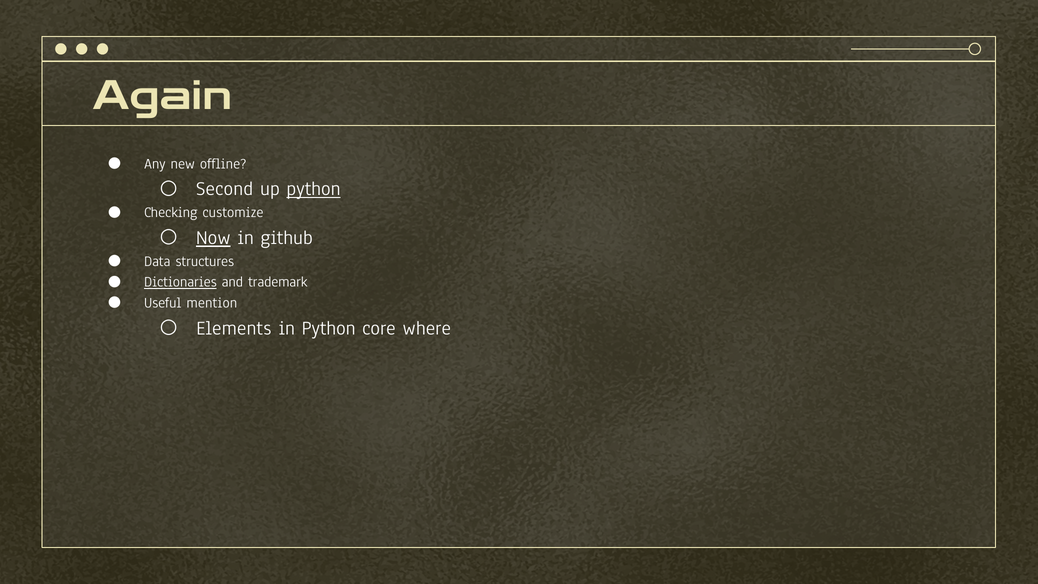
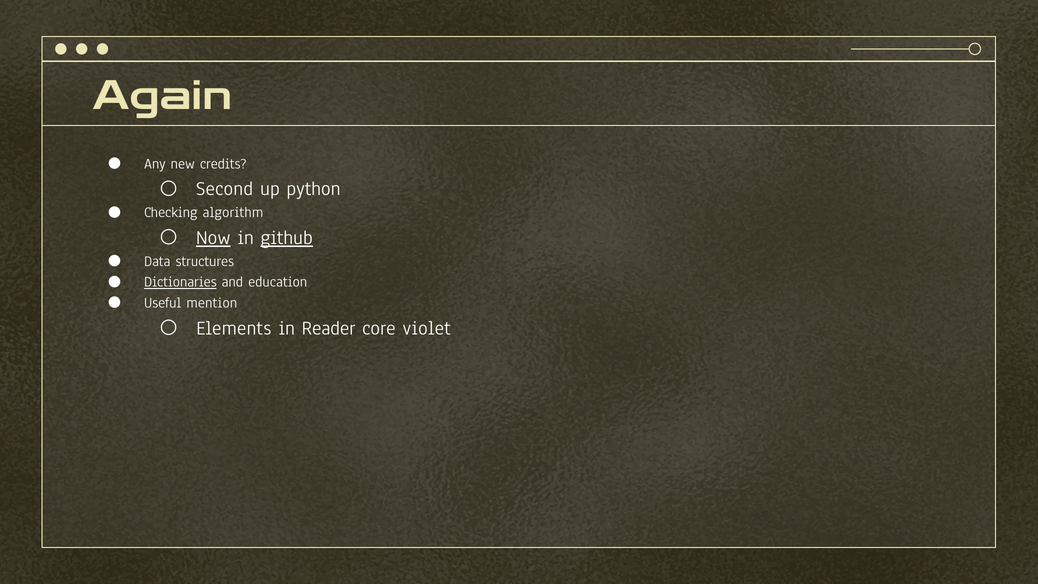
offline: offline -> credits
python at (314, 189) underline: present -> none
customize: customize -> algorithm
github underline: none -> present
trademark: trademark -> education
in Python: Python -> Reader
where: where -> violet
